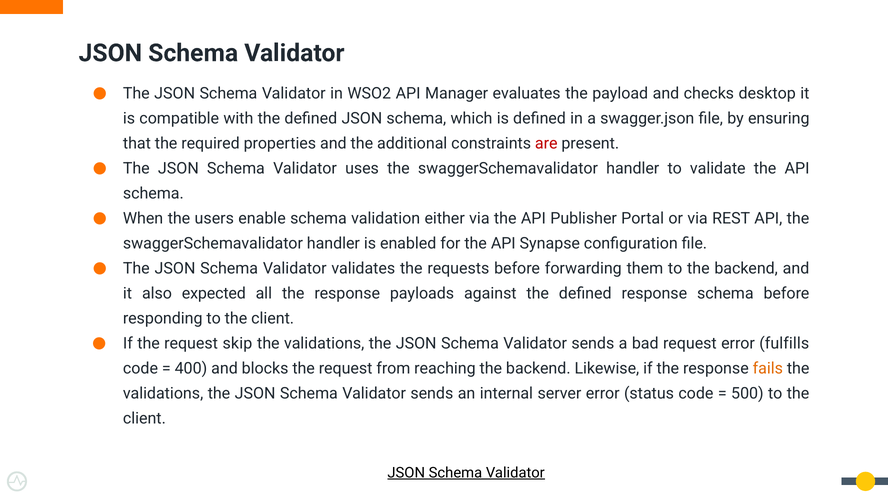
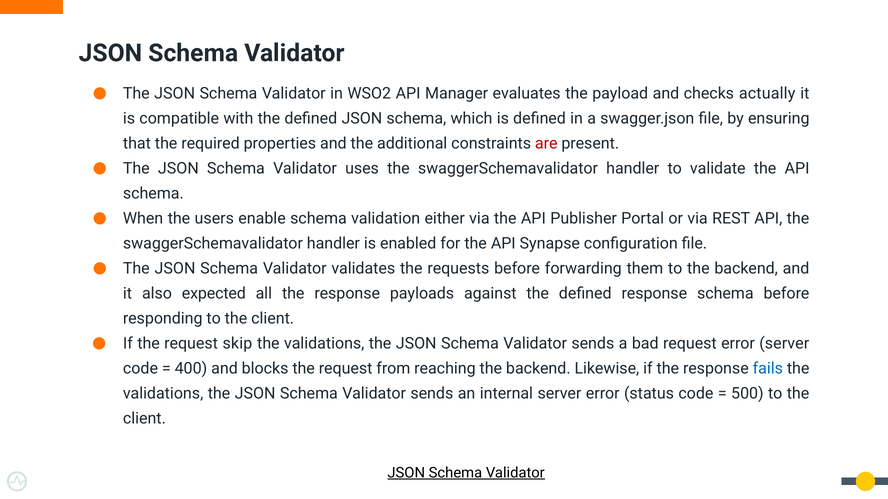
desktop: desktop -> actually
error fulfills: fulfills -> server
fails colour: orange -> blue
